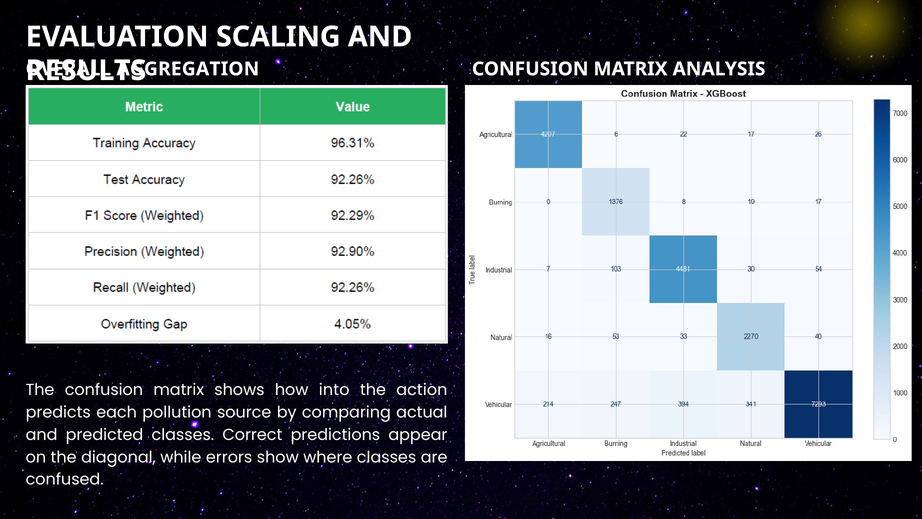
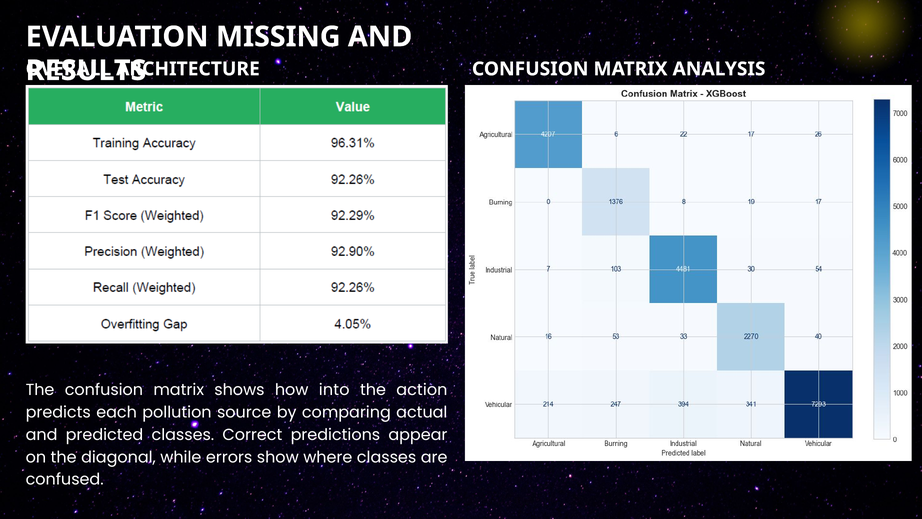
SCALING: SCALING -> MISSING
AGGREGATION: AGGREGATION -> ARCHITECTURE
